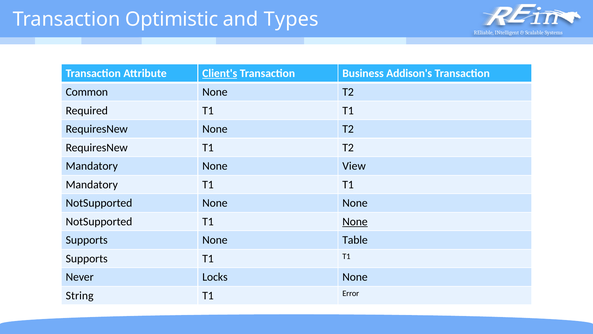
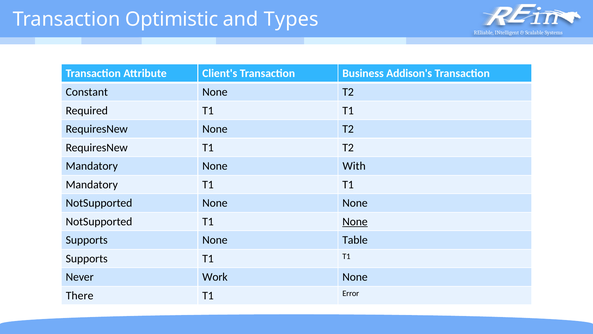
Client's underline: present -> none
Common: Common -> Constant
View: View -> With
Locks: Locks -> Work
String: String -> There
